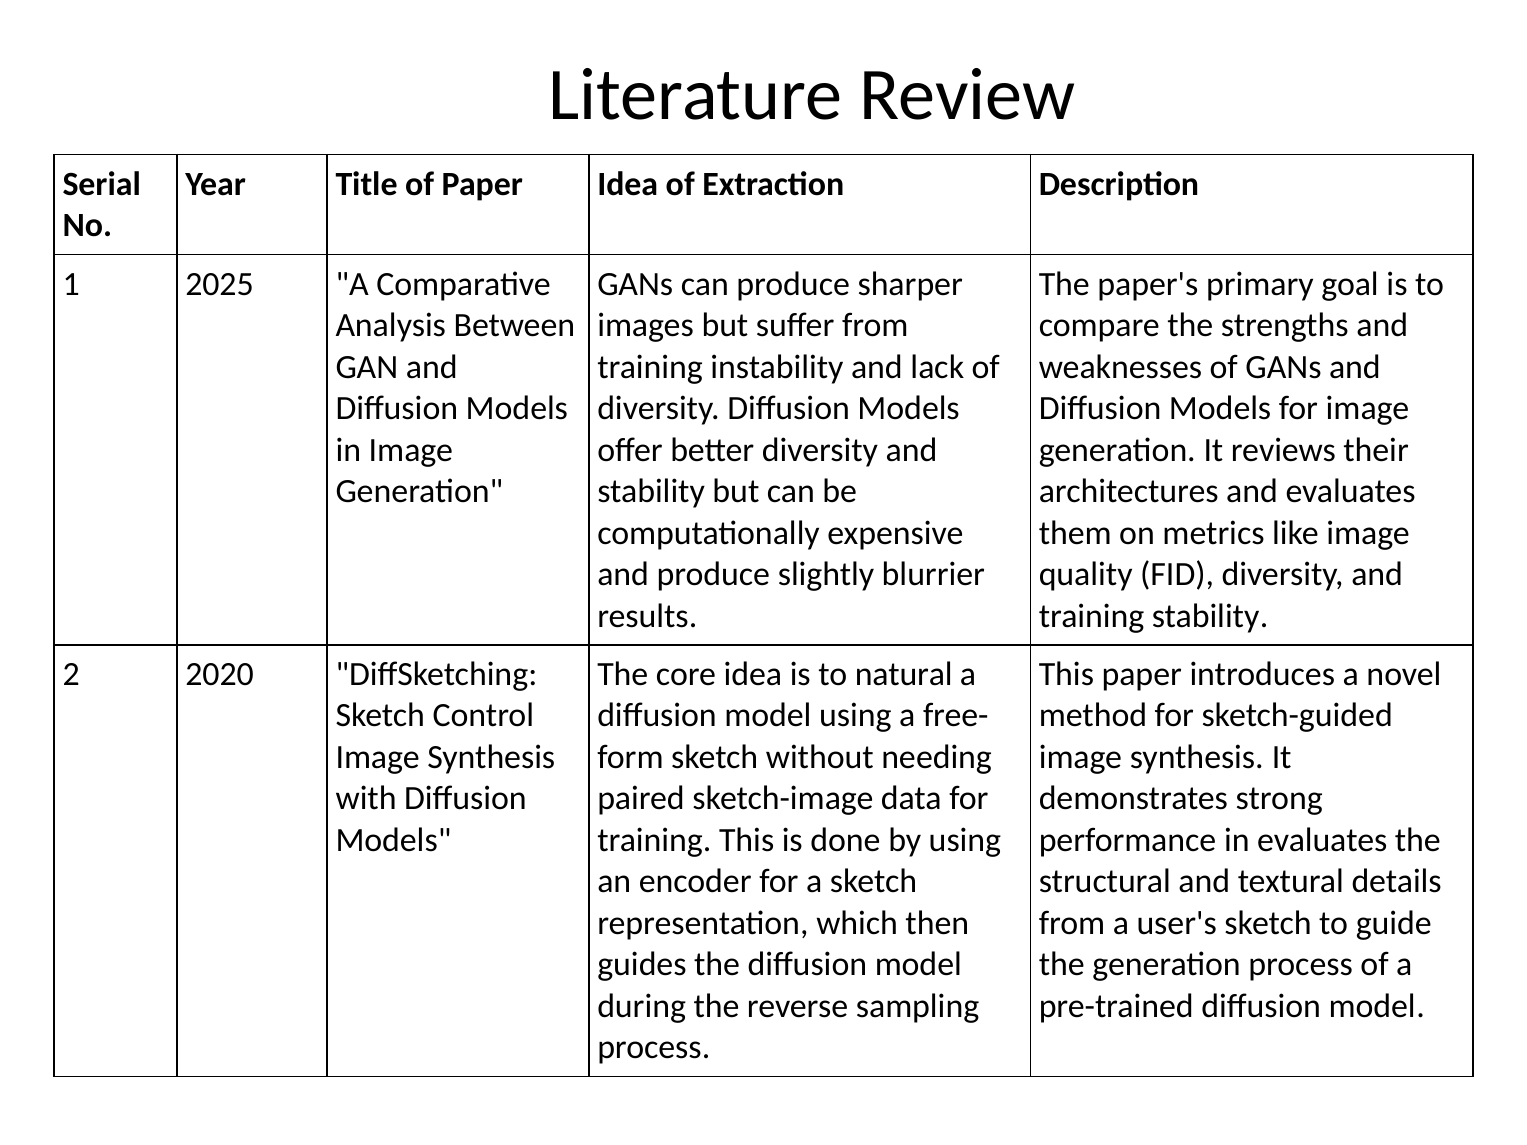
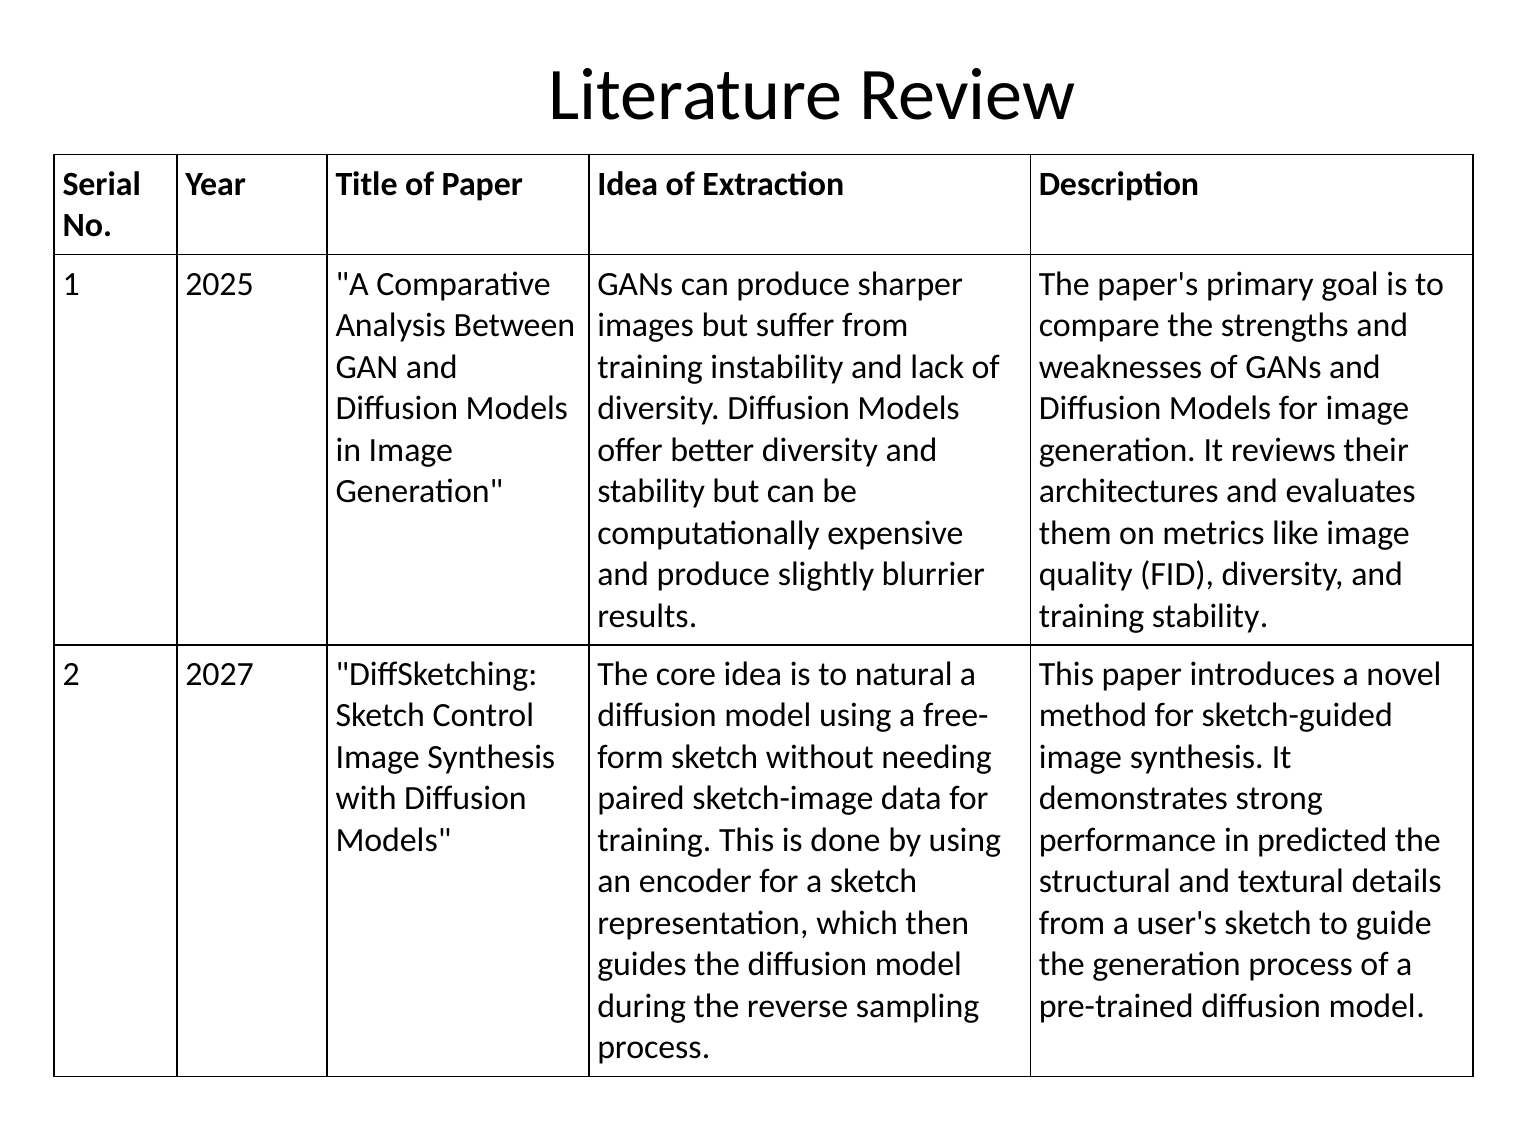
2020: 2020 -> 2027
in evaluates: evaluates -> predicted
